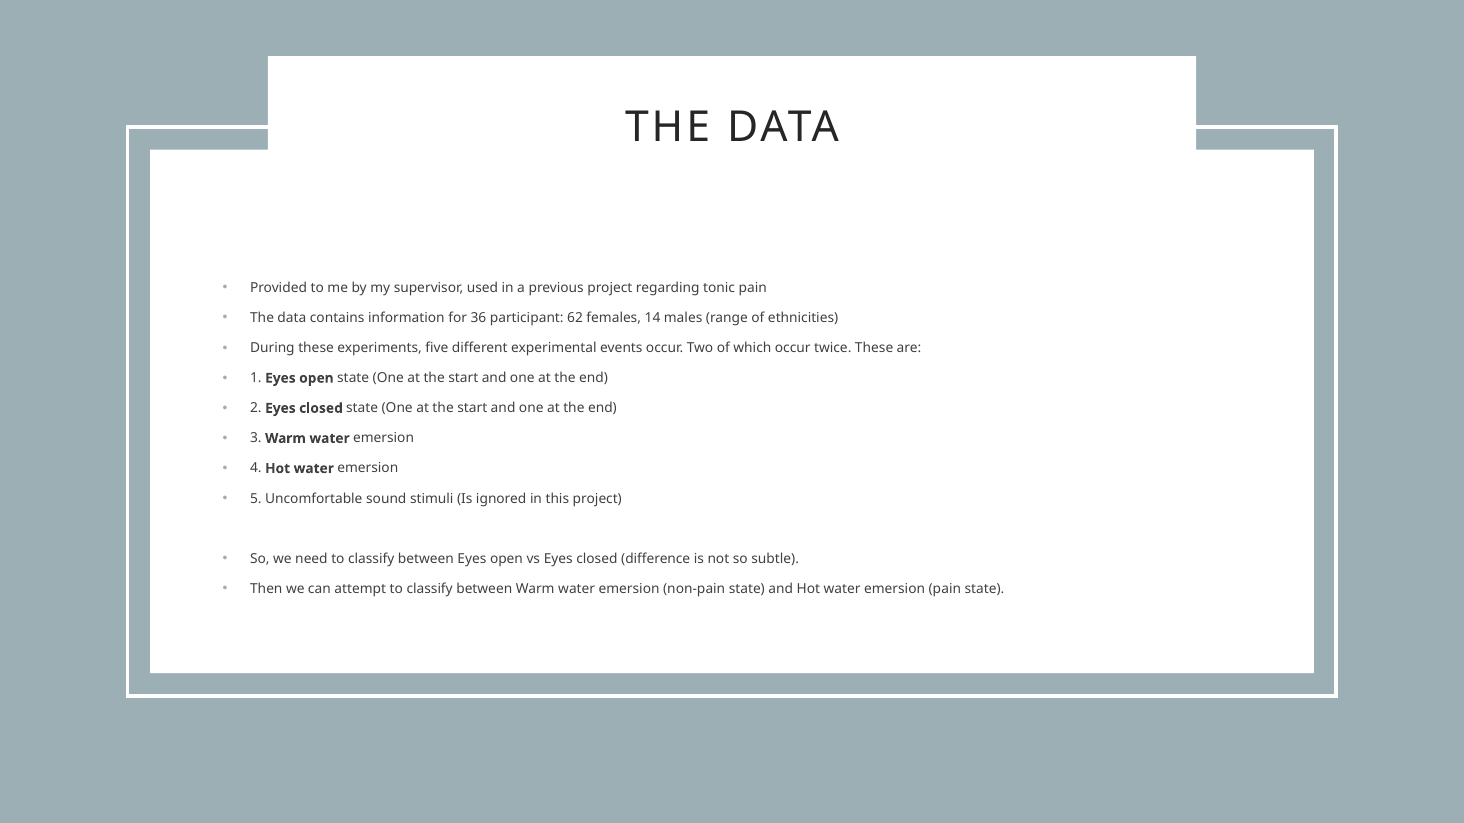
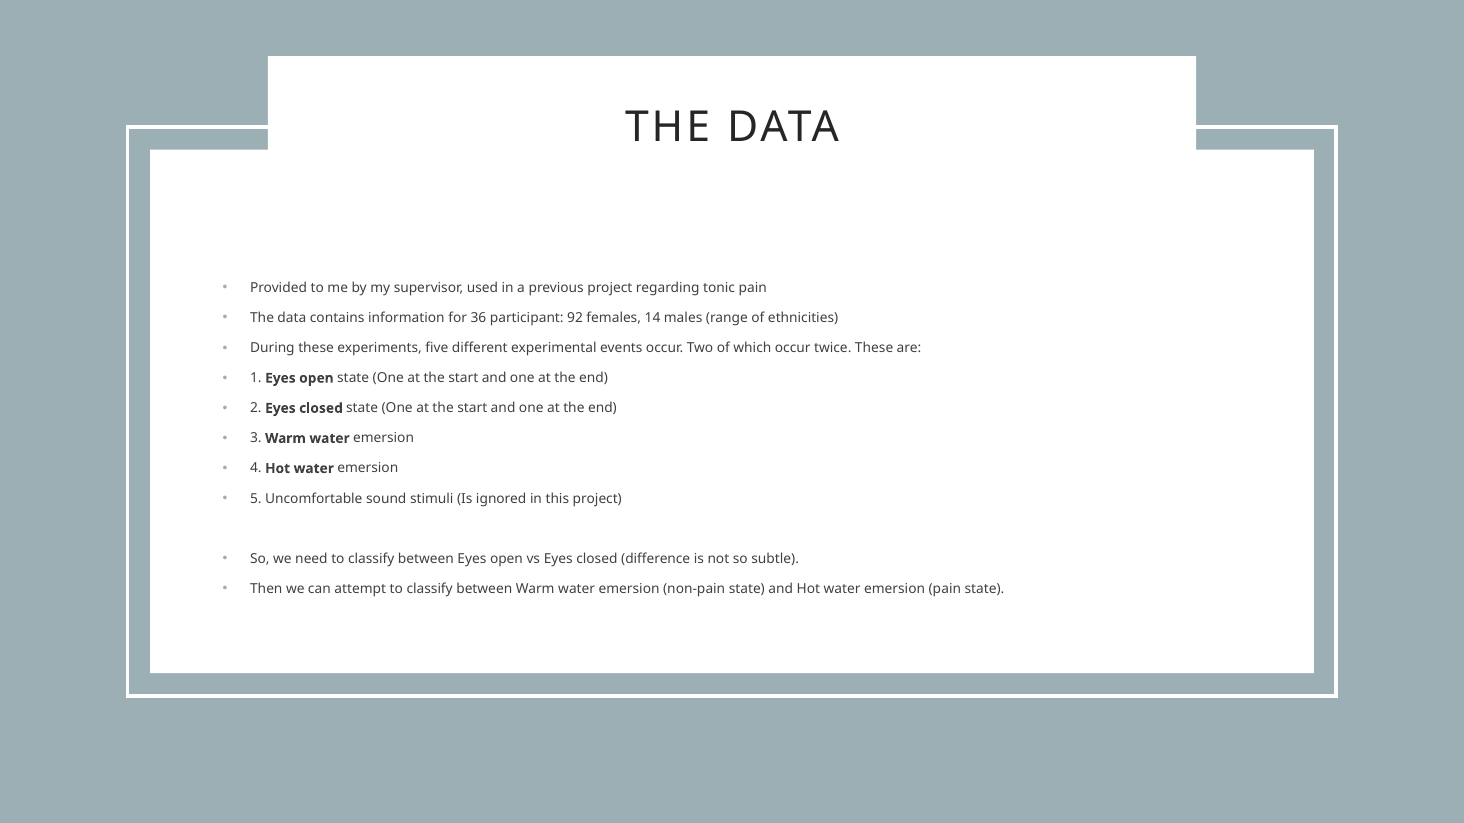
62: 62 -> 92
